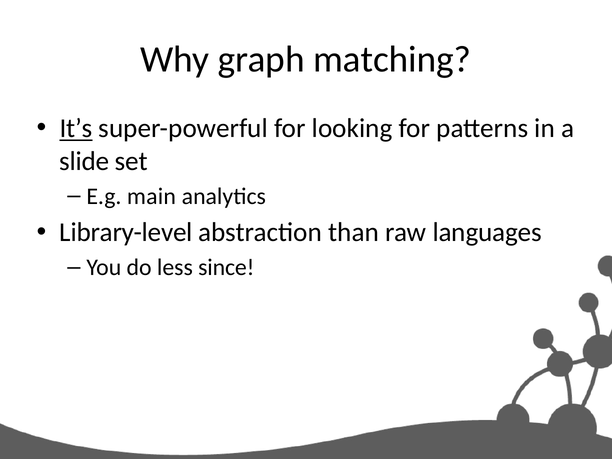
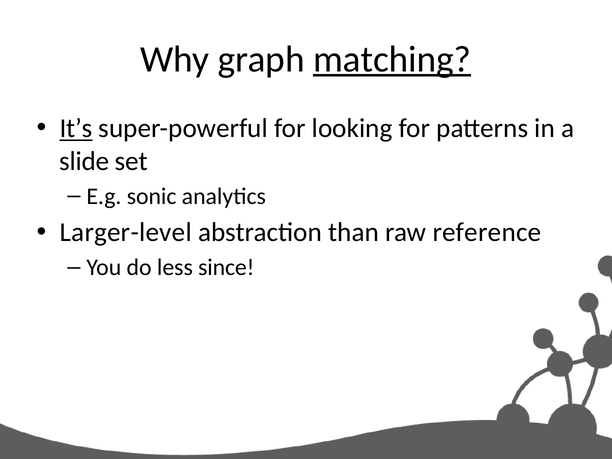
matching underline: none -> present
main: main -> sonic
Library-level: Library-level -> Larger-level
languages: languages -> reference
